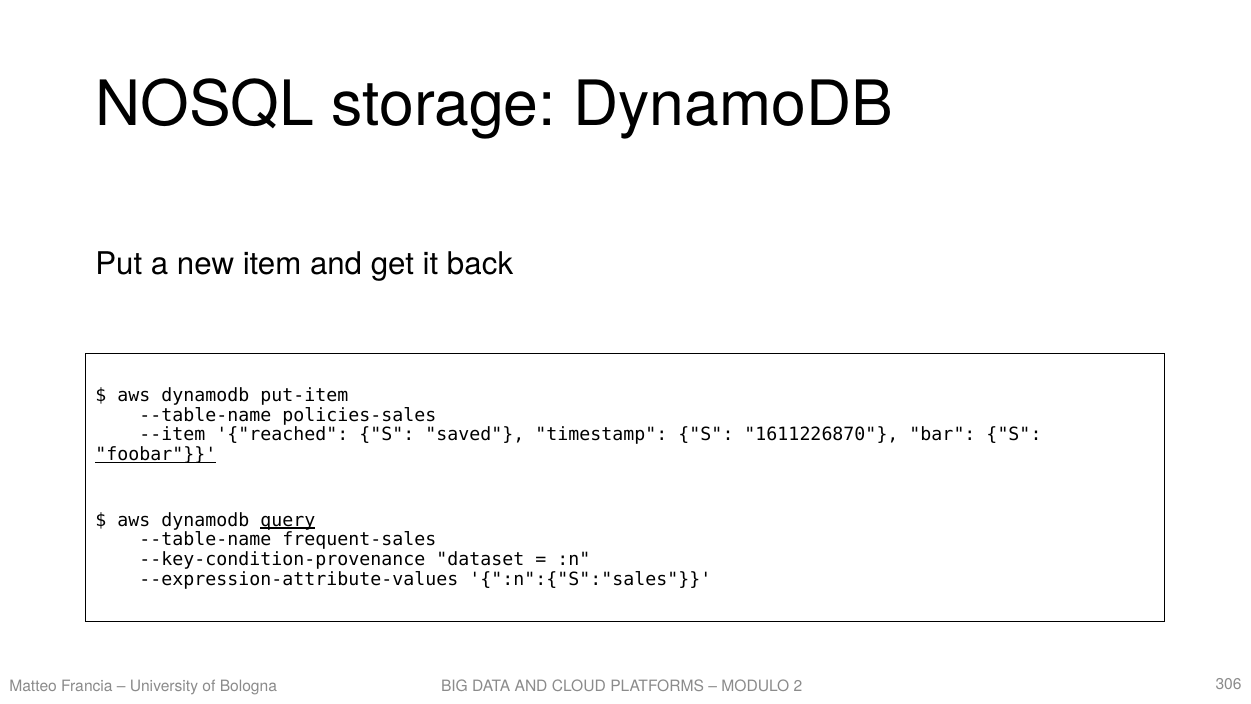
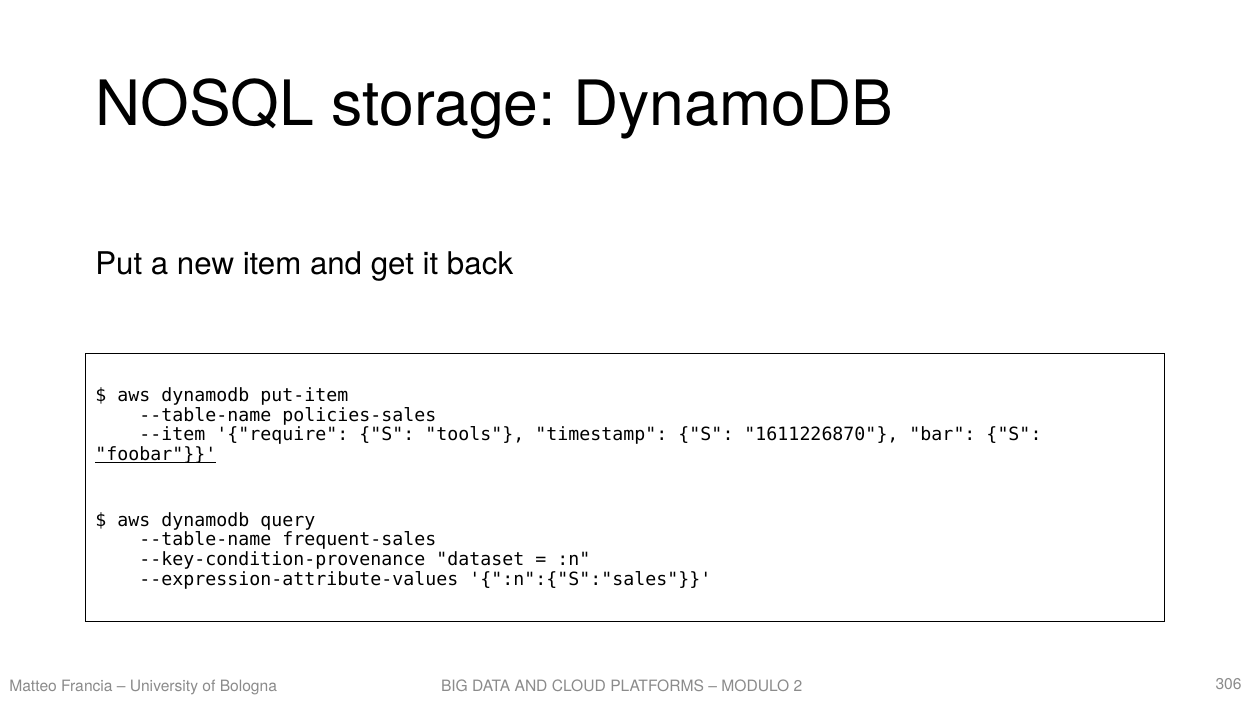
reached: reached -> require
saved: saved -> tools
query underline: present -> none
